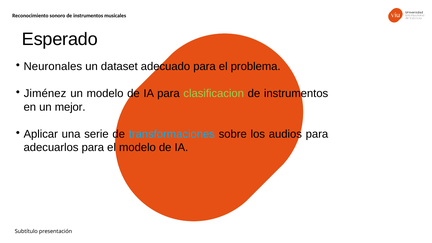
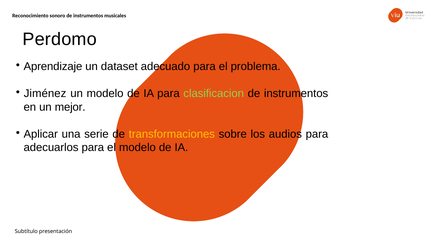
Esperado: Esperado -> Perdomo
Neuronales: Neuronales -> Aprendizaje
transformaciones colour: light blue -> yellow
